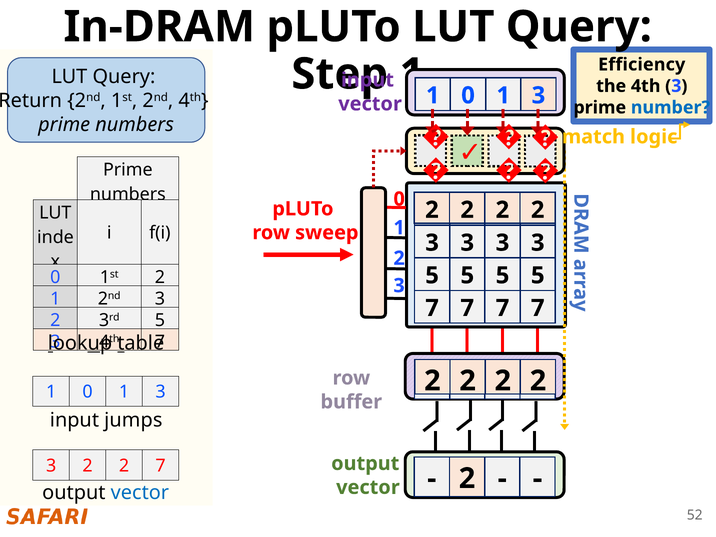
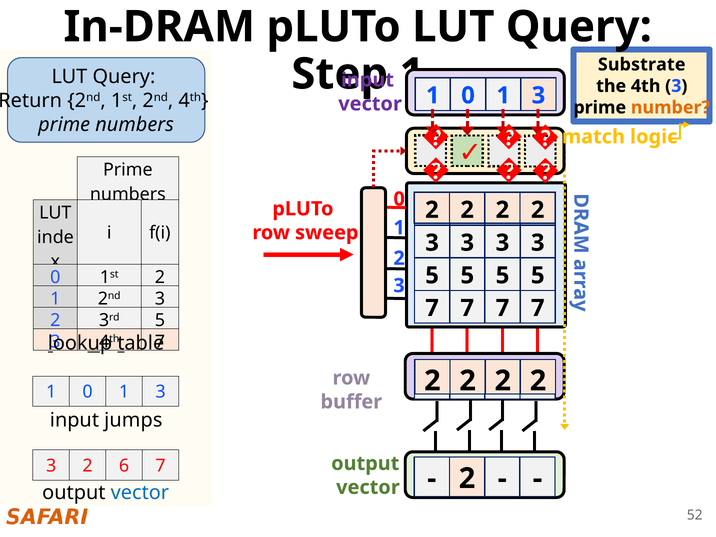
Efficiency: Efficiency -> Substrate
number colour: blue -> orange
3 2 2: 2 -> 6
